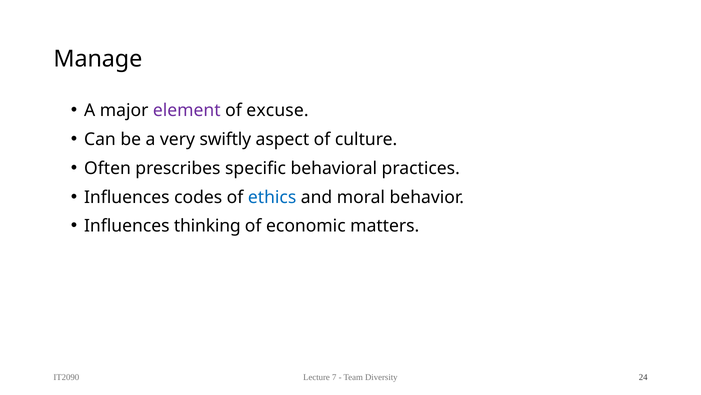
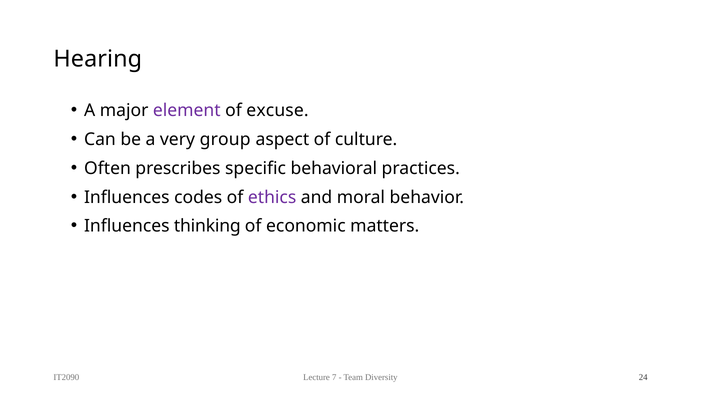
Manage: Manage -> Hearing
swiftly: swiftly -> group
ethics colour: blue -> purple
